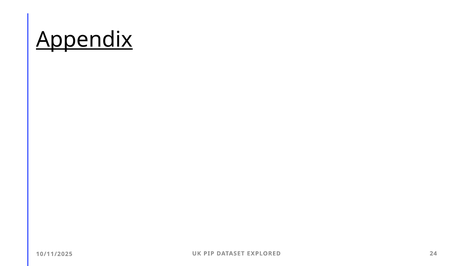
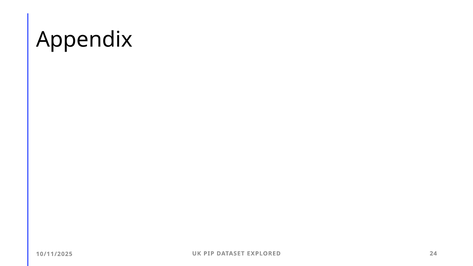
Appendix underline: present -> none
